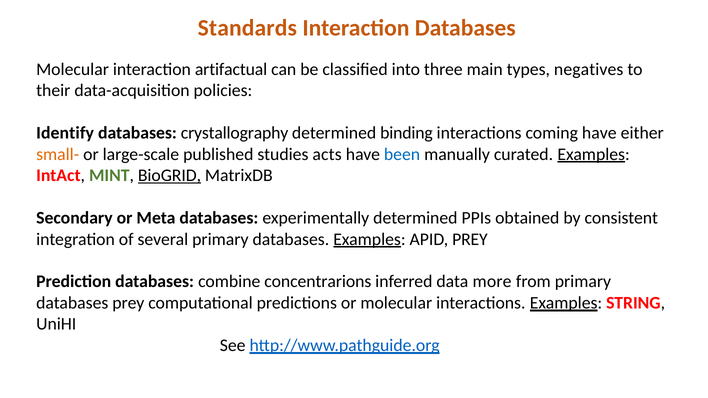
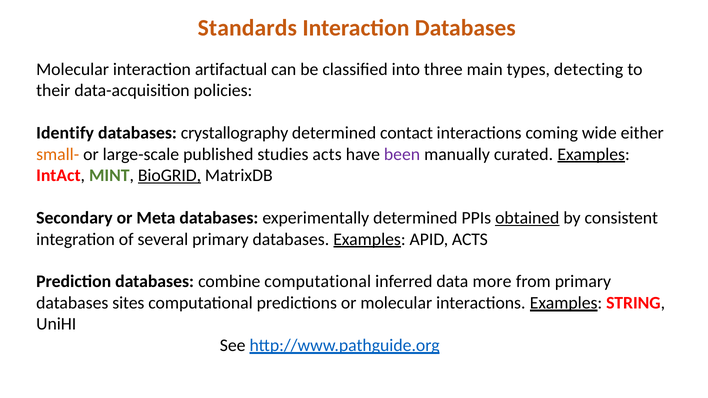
negatives: negatives -> detecting
binding: binding -> contact
coming have: have -> wide
been colour: blue -> purple
obtained underline: none -> present
APID PREY: PREY -> ACTS
combine concentrarions: concentrarions -> computational
databases prey: prey -> sites
